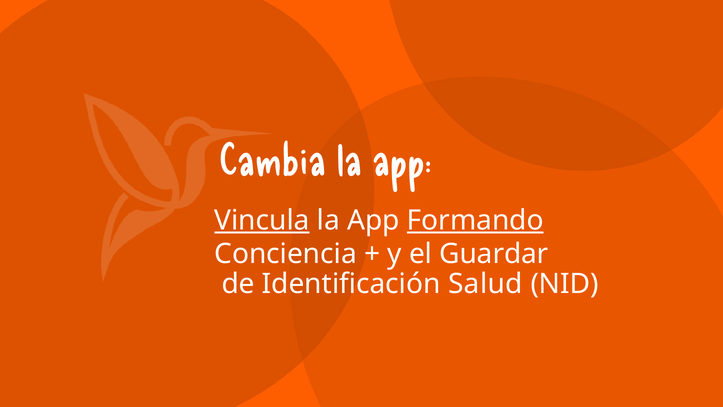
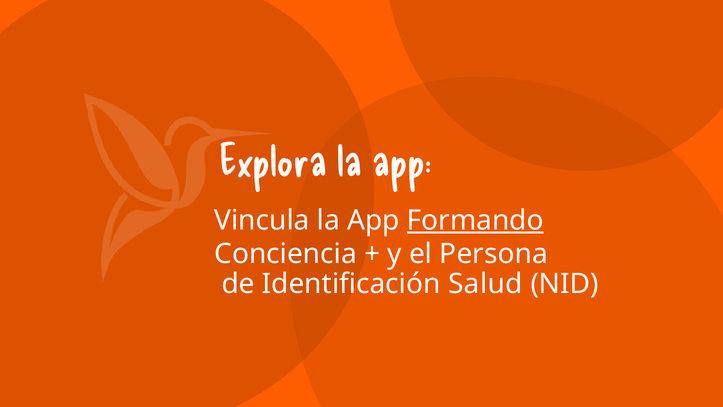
Cambia: Cambia -> Explora
Vincula underline: present -> none
Guardar: Guardar -> Persona
